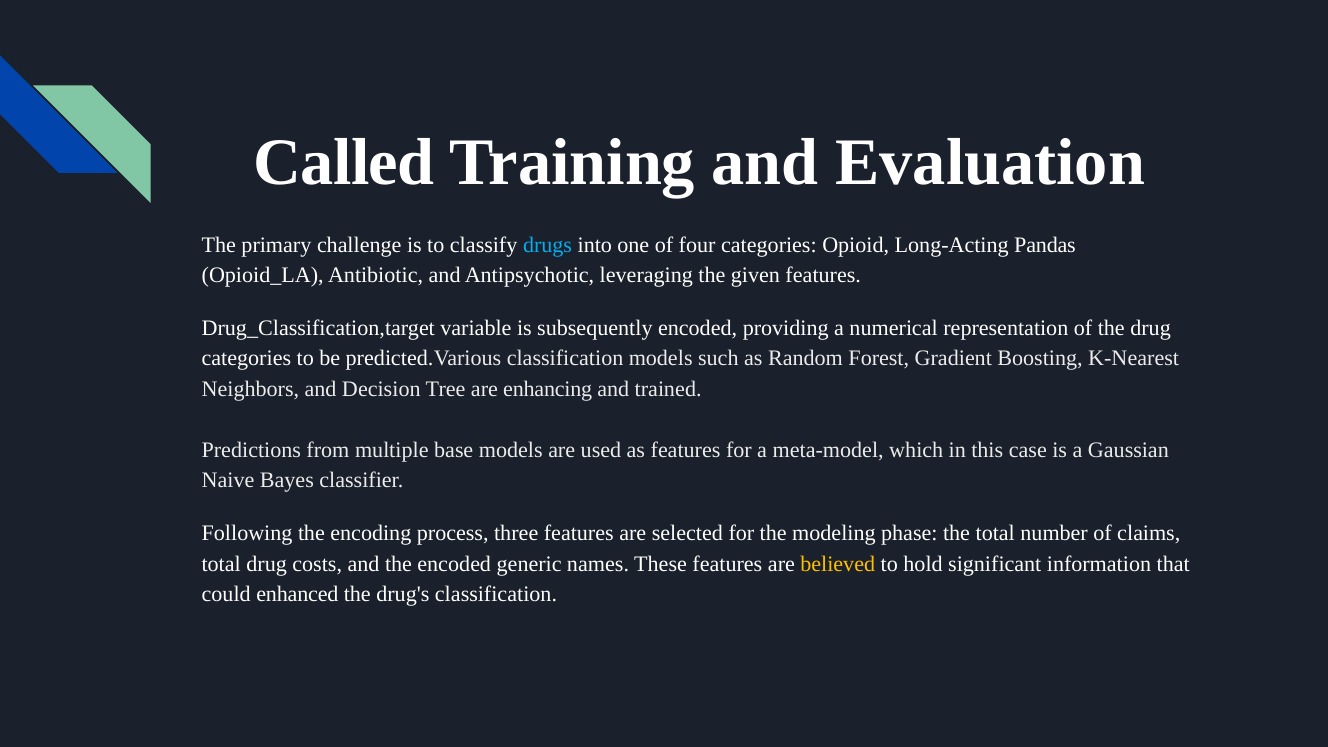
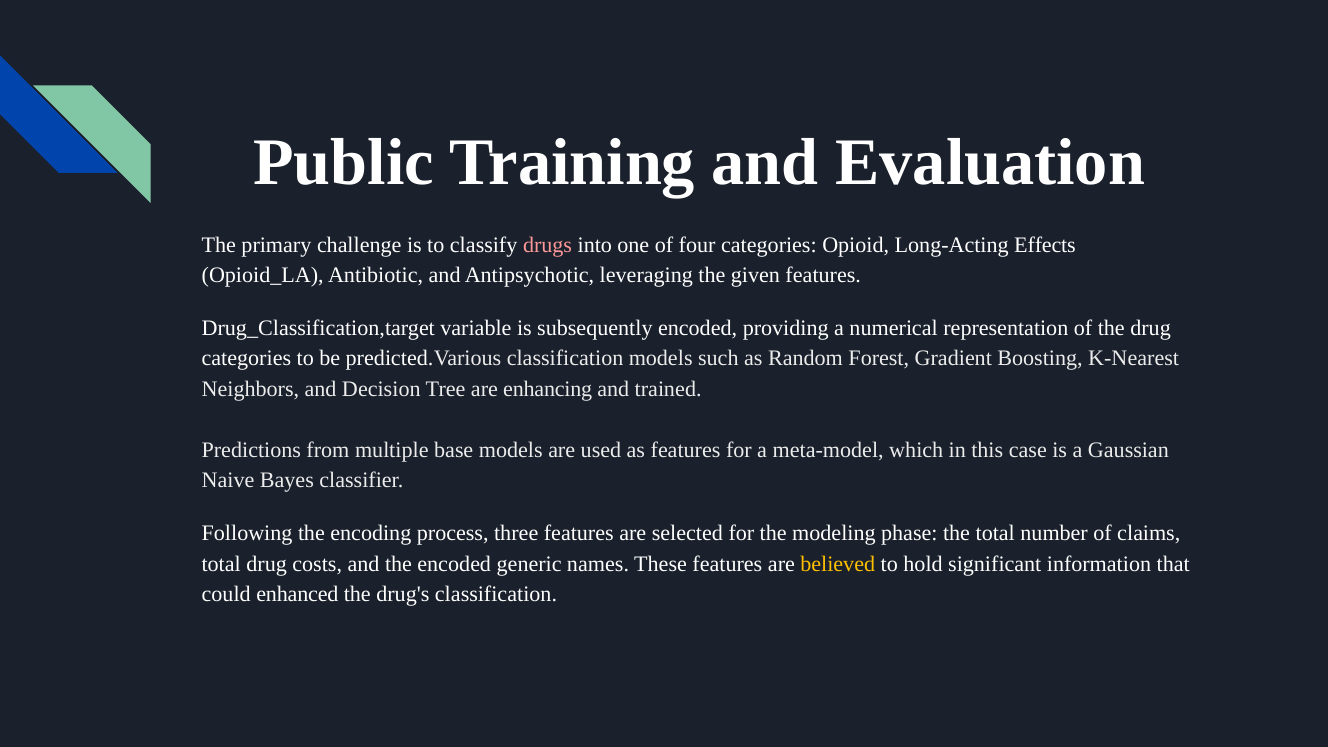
Called: Called -> Public
drugs colour: light blue -> pink
Pandas: Pandas -> Effects
